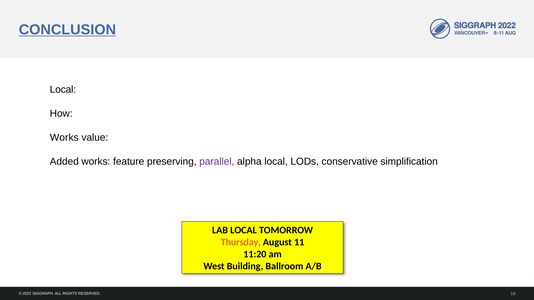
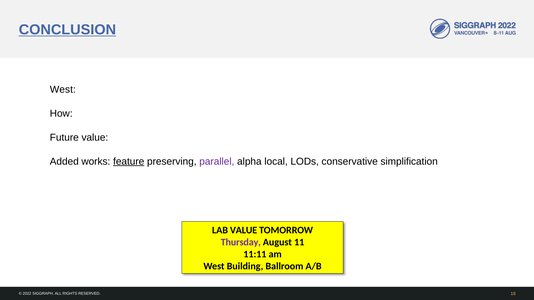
Local at (63, 90): Local -> West
Works at (64, 138): Works -> Future
feature underline: none -> present
LAB LOCAL: LOCAL -> VALUE
Thursday colour: orange -> purple
11:20: 11:20 -> 11:11
